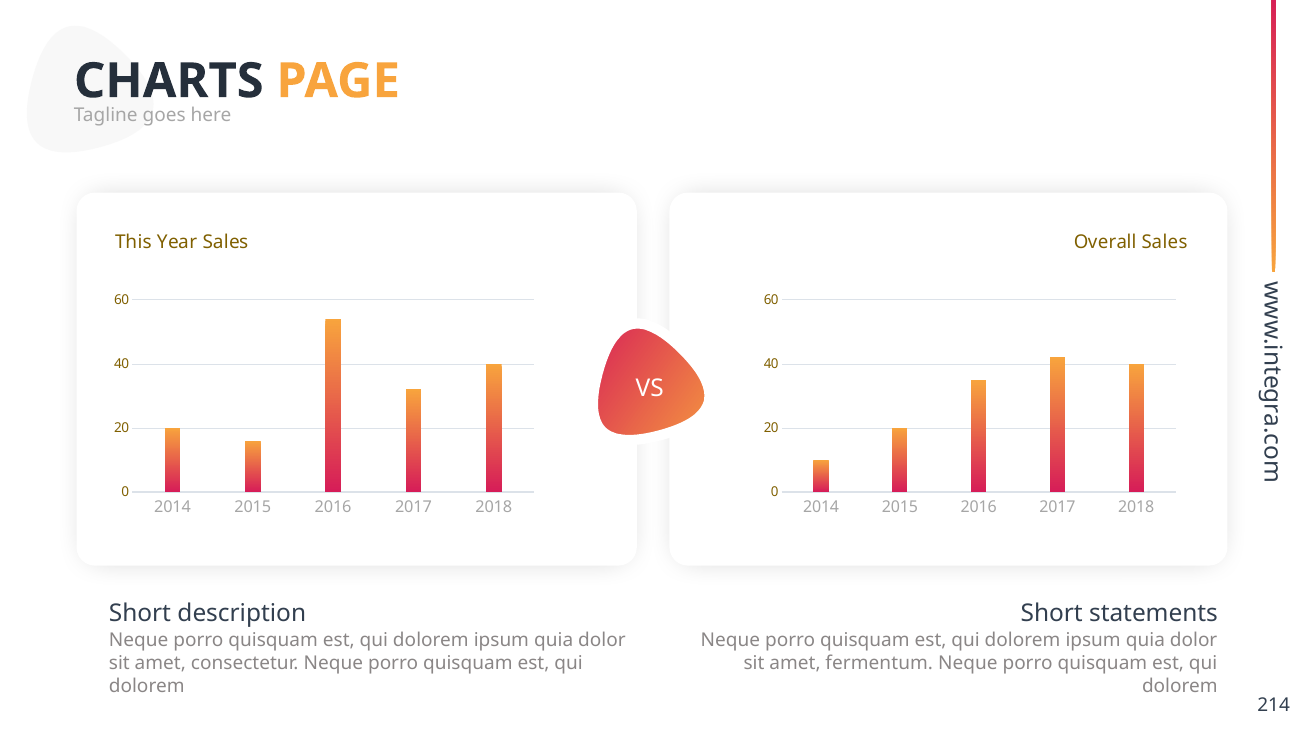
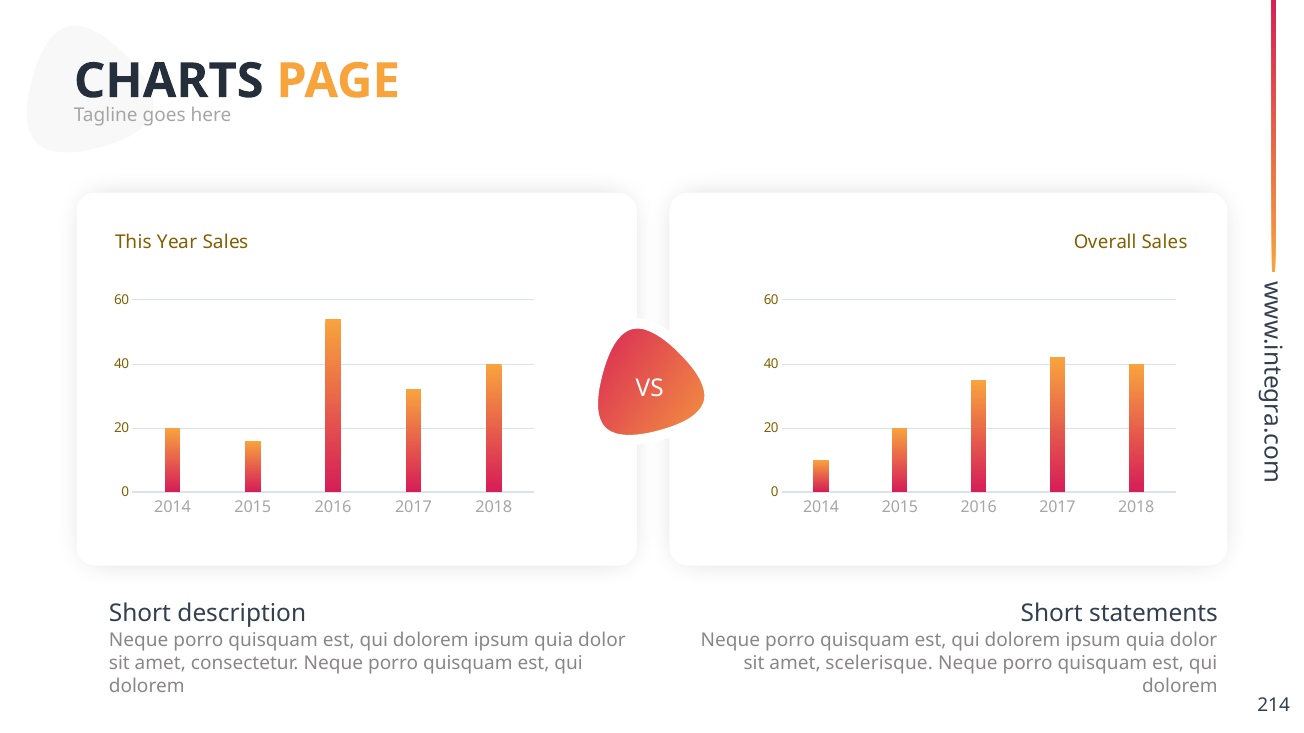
fermentum: fermentum -> scelerisque
